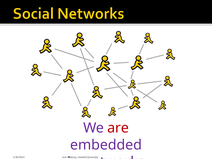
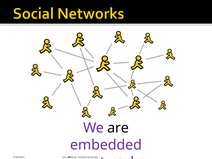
are colour: red -> black
